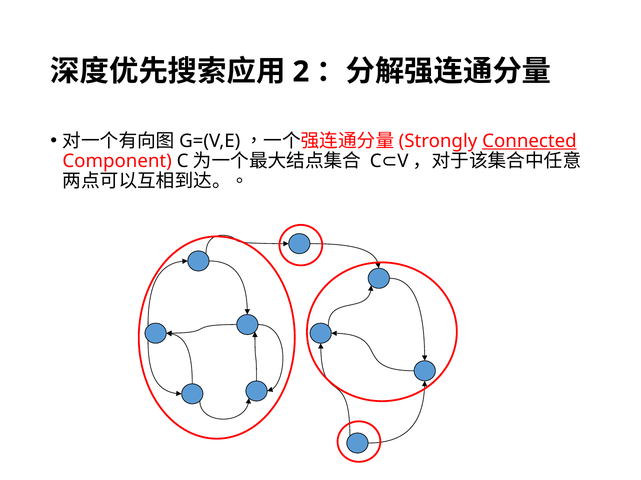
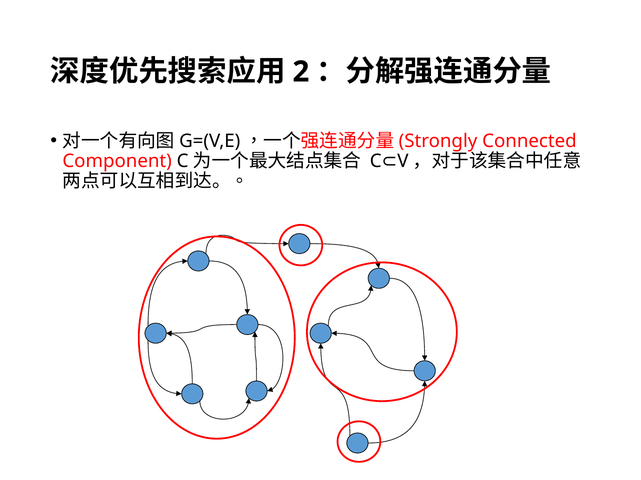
Connected underline: present -> none
